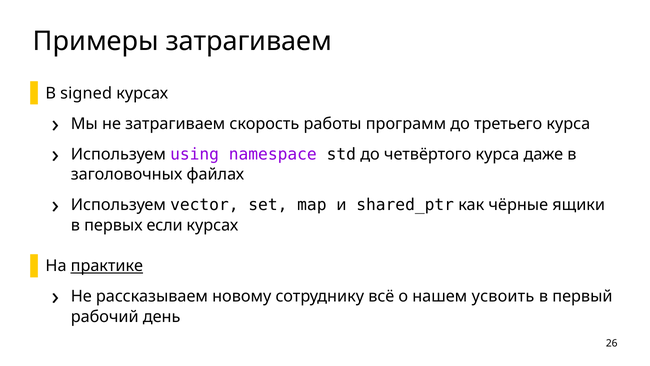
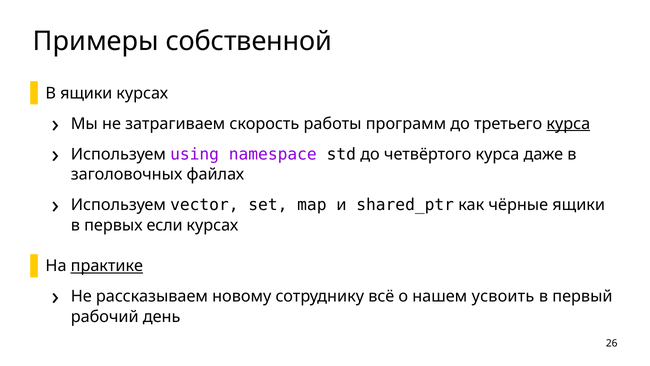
Примеры затрагиваем: затрагиваем -> собственной
В signed: signed -> ящики
курса at (568, 124) underline: none -> present
